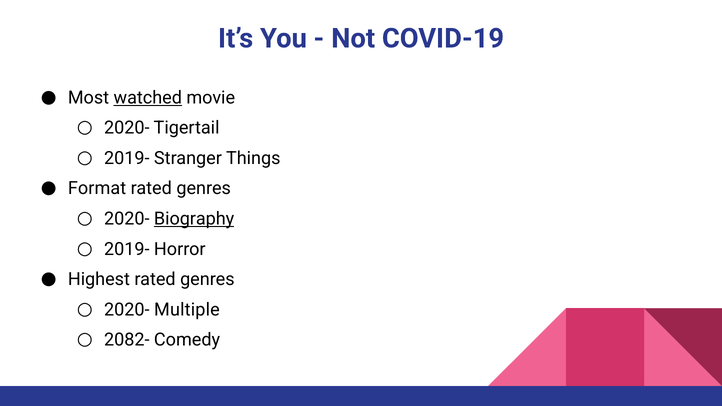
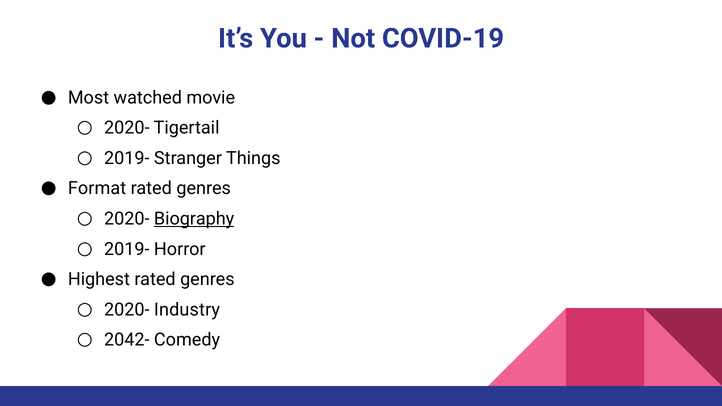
watched underline: present -> none
Multiple: Multiple -> Industry
2082-: 2082- -> 2042-
